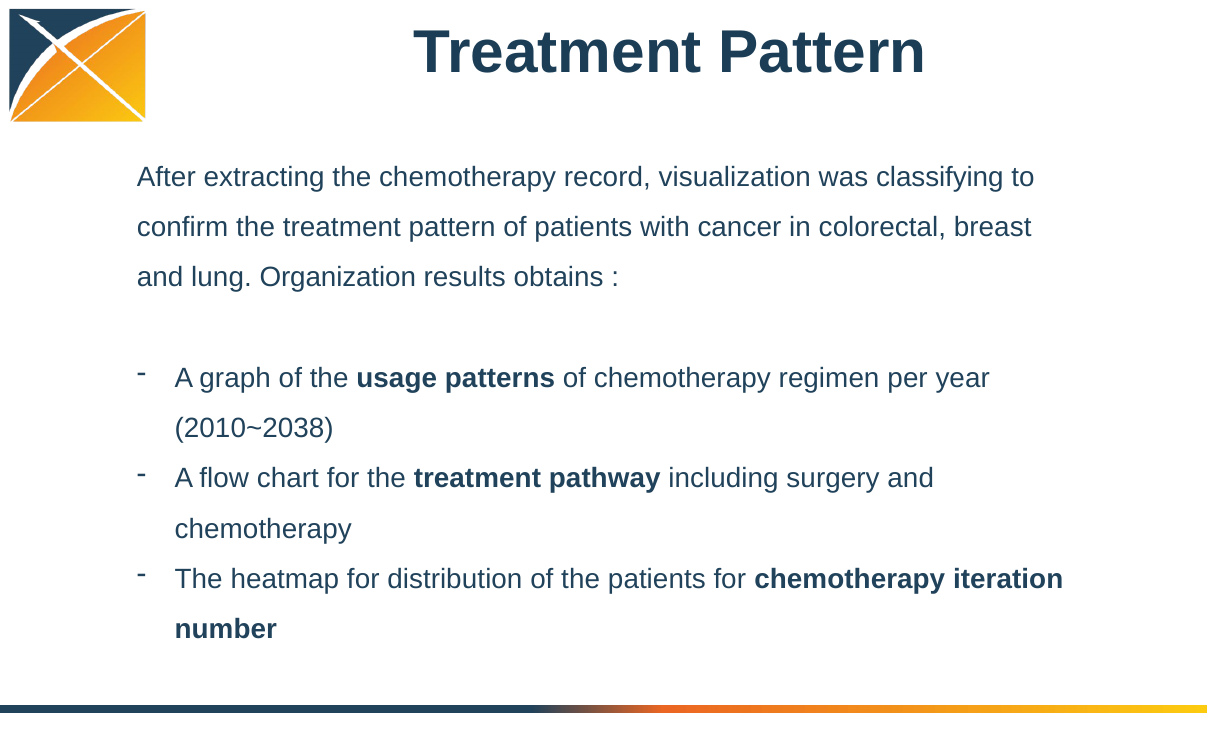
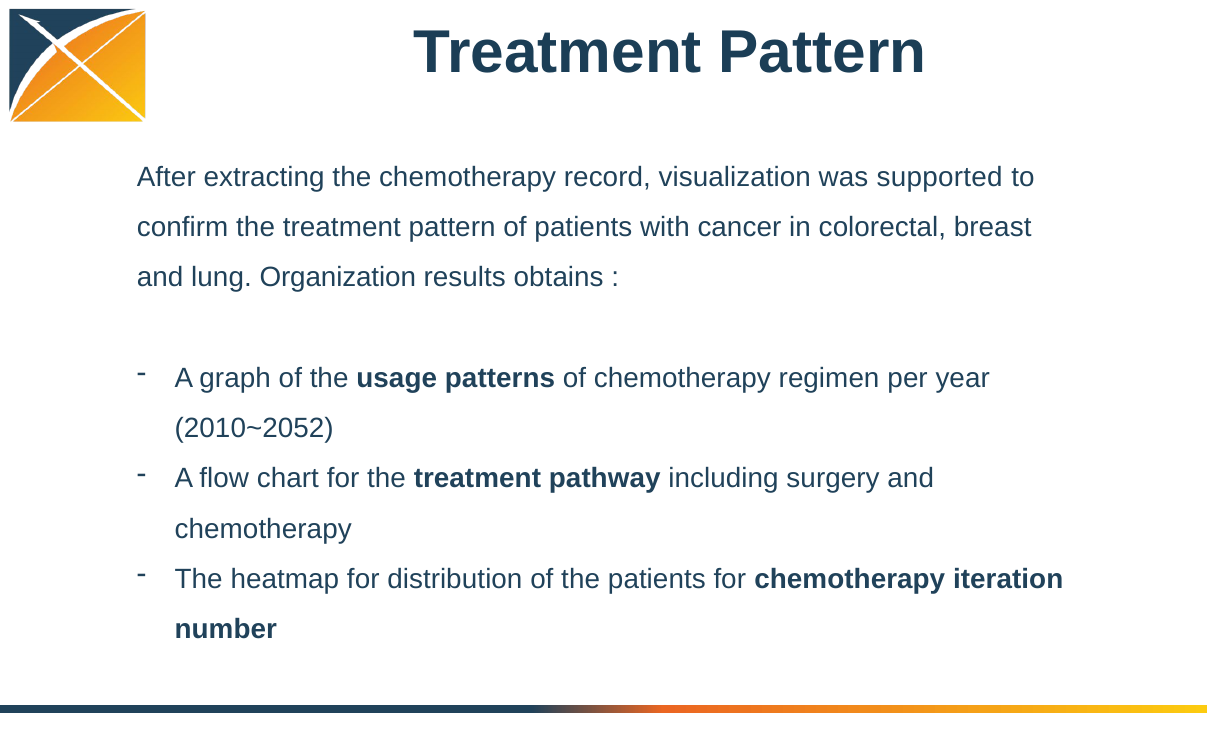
classifying: classifying -> supported
2010~2038: 2010~2038 -> 2010~2052
